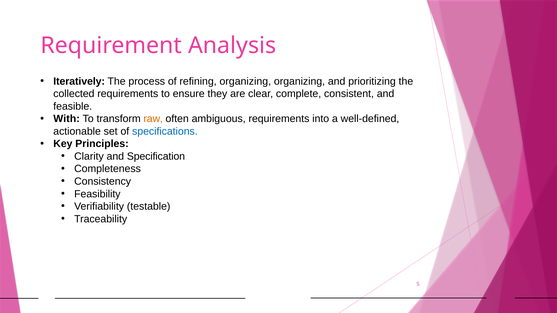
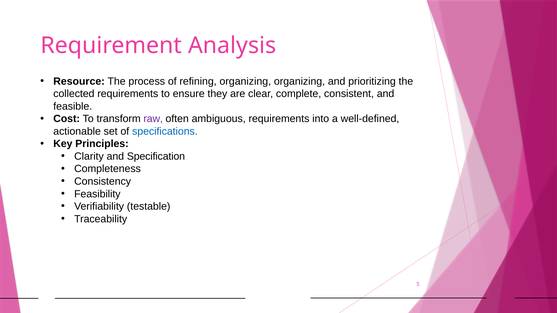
Iteratively: Iteratively -> Resource
With: With -> Cost
raw colour: orange -> purple
